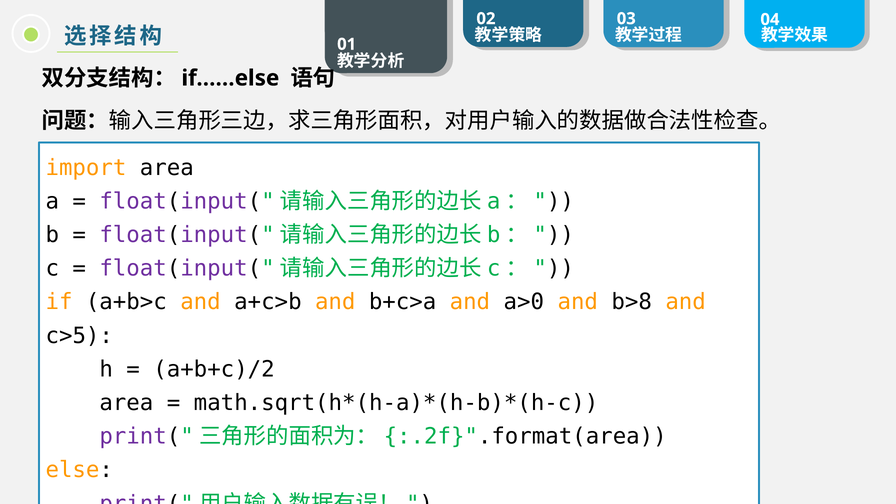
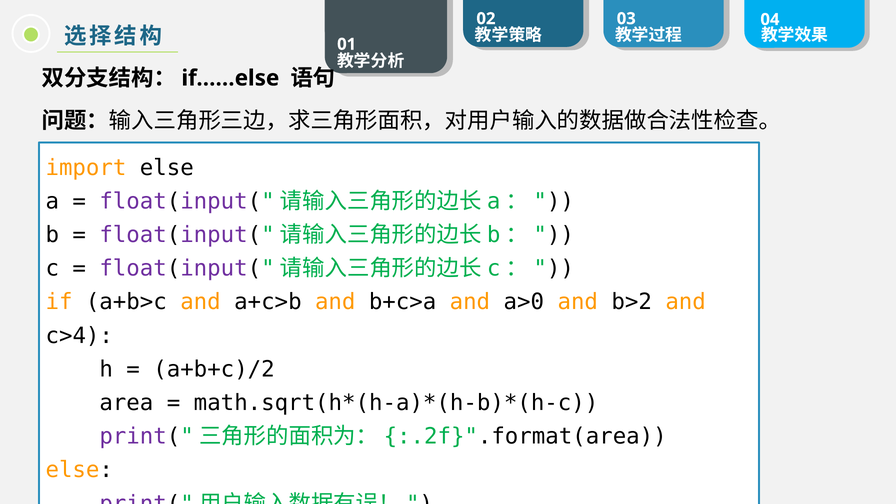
import area: area -> else
b>8: b>8 -> b>2
c>5: c>5 -> c>4
